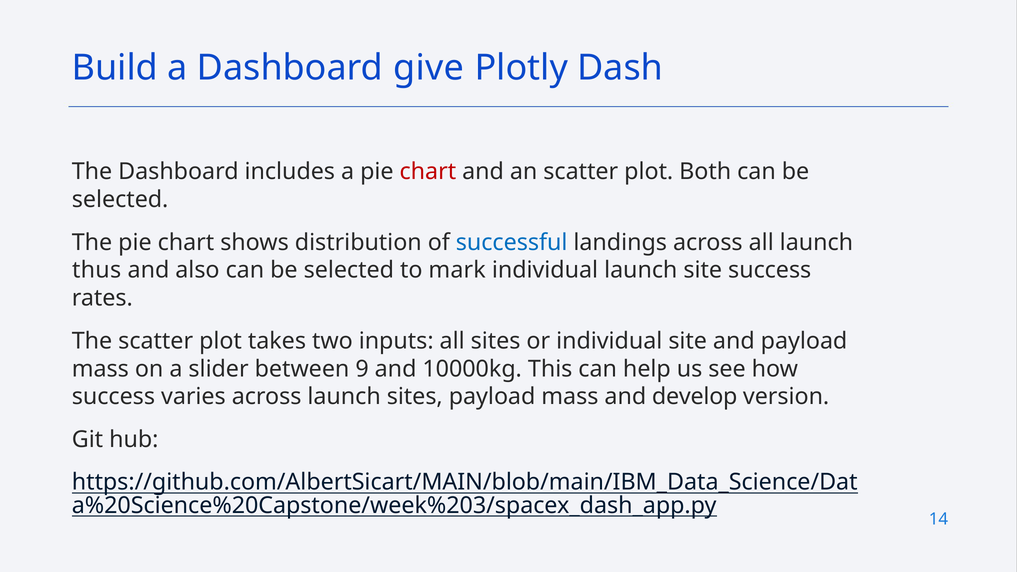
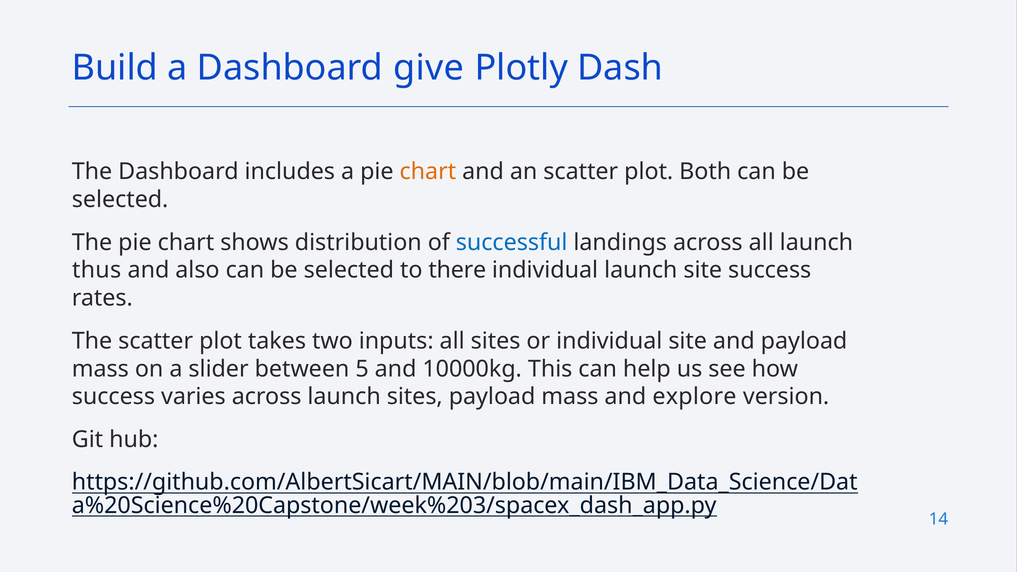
chart at (428, 172) colour: red -> orange
mark: mark -> there
9: 9 -> 5
develop: develop -> explore
